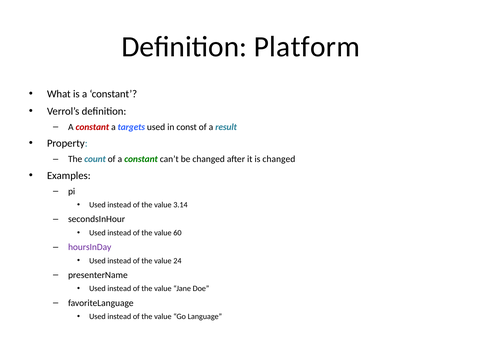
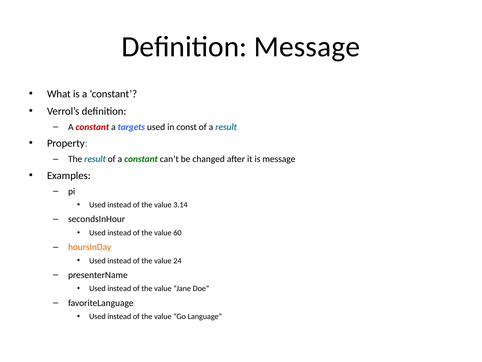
Definition Platform: Platform -> Message
The count: count -> result
is changed: changed -> message
hoursInDay colour: purple -> orange
